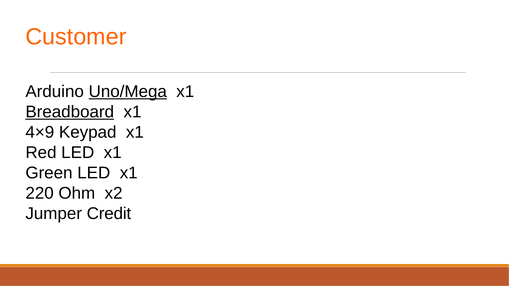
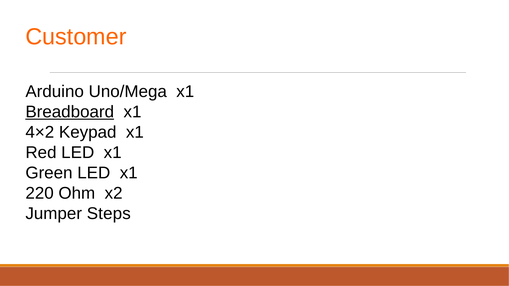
Uno/Mega underline: present -> none
4×9: 4×9 -> 4×2
Credit: Credit -> Steps
